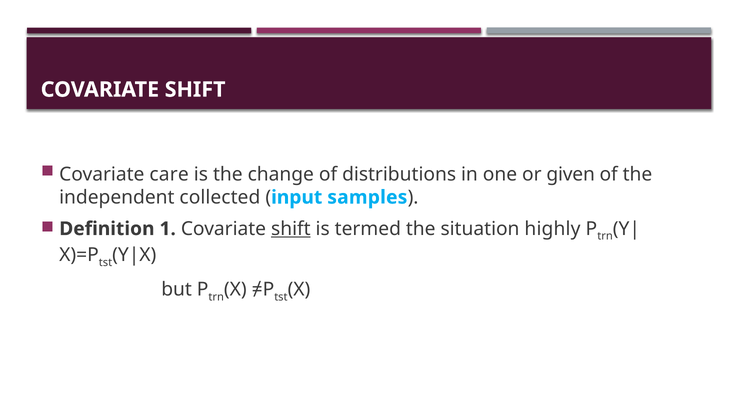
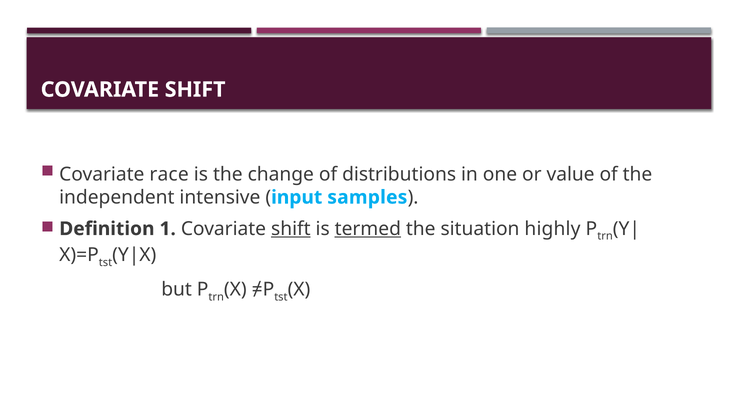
care: care -> race
given: given -> value
collected: collected -> intensive
termed underline: none -> present
